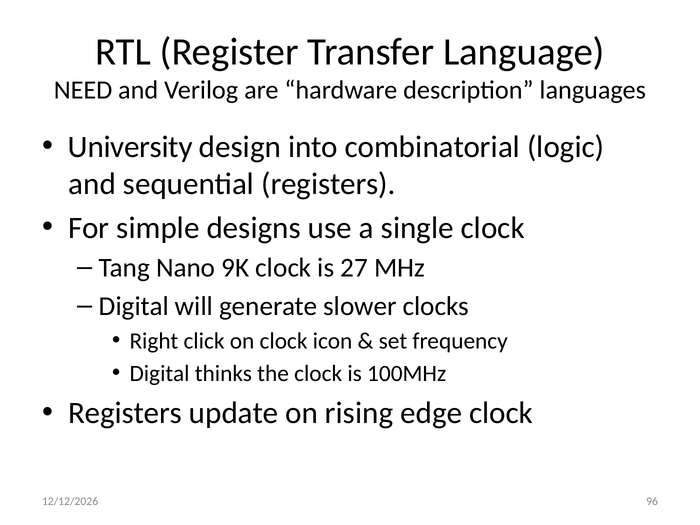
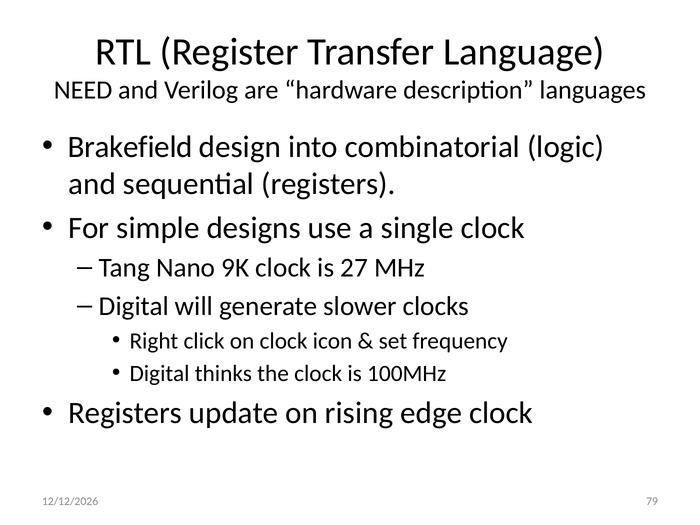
University: University -> Brakefield
96: 96 -> 79
